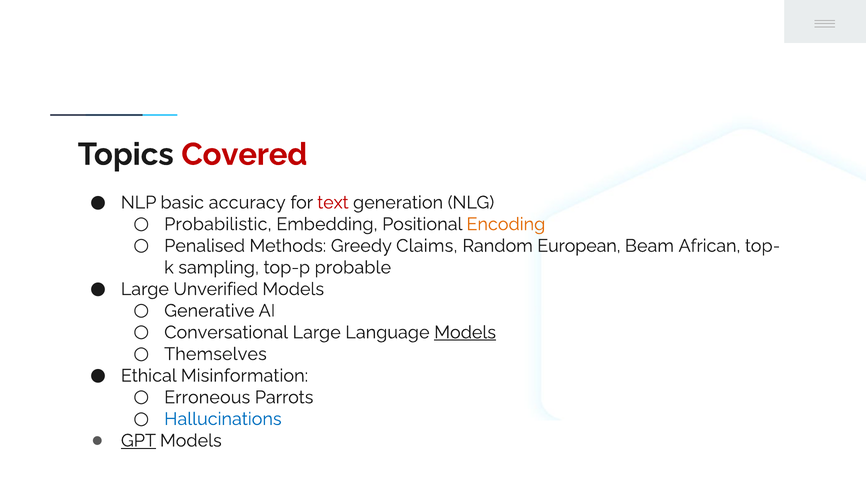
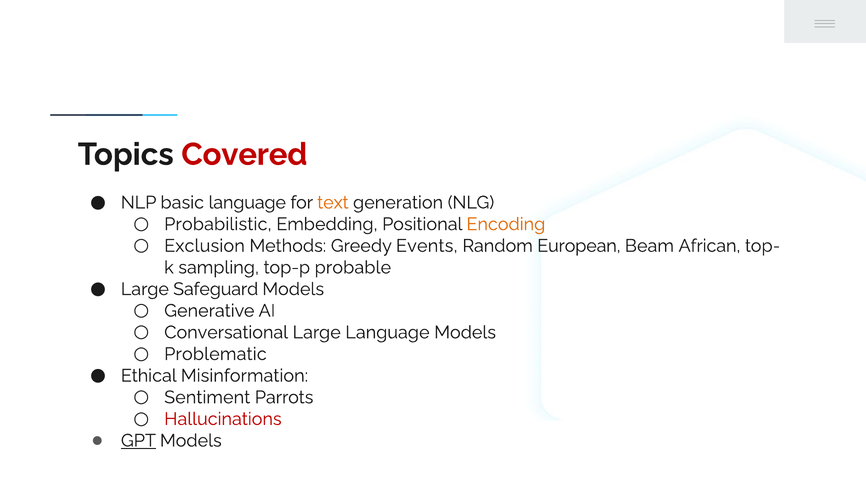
basic accuracy: accuracy -> language
text colour: red -> orange
Penalised: Penalised -> Exclusion
Claims: Claims -> Events
Unverified: Unverified -> Safeguard
Models at (465, 333) underline: present -> none
Themselves: Themselves -> Problematic
Erroneous: Erroneous -> Sentiment
Hallucinations colour: blue -> red
